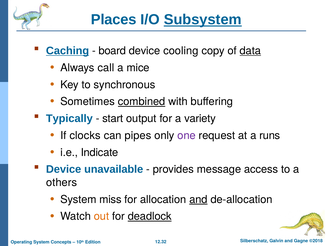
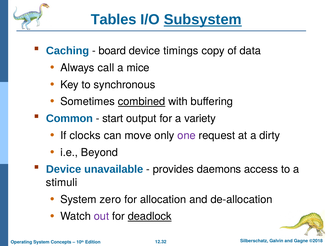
Places: Places -> Tables
Caching underline: present -> none
cooling: cooling -> timings
data underline: present -> none
Typically: Typically -> Common
pipes: pipes -> move
runs: runs -> dirty
Indicate: Indicate -> Beyond
message: message -> daemons
others: others -> stimuli
miss: miss -> zero
and at (198, 199) underline: present -> none
out colour: orange -> purple
